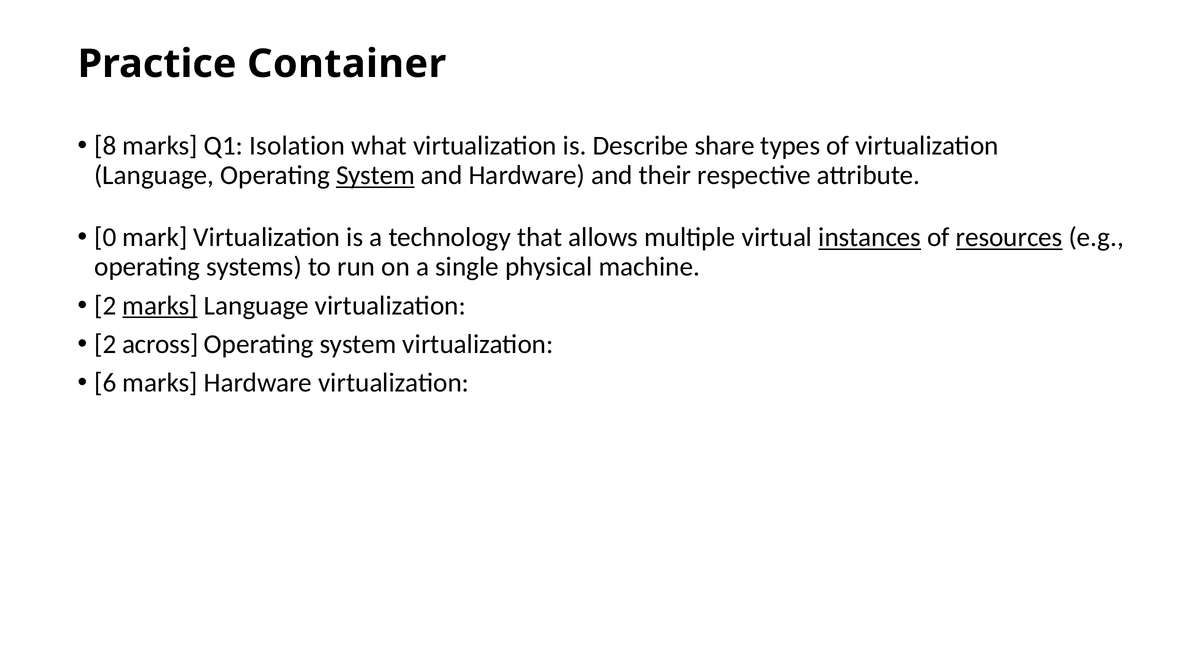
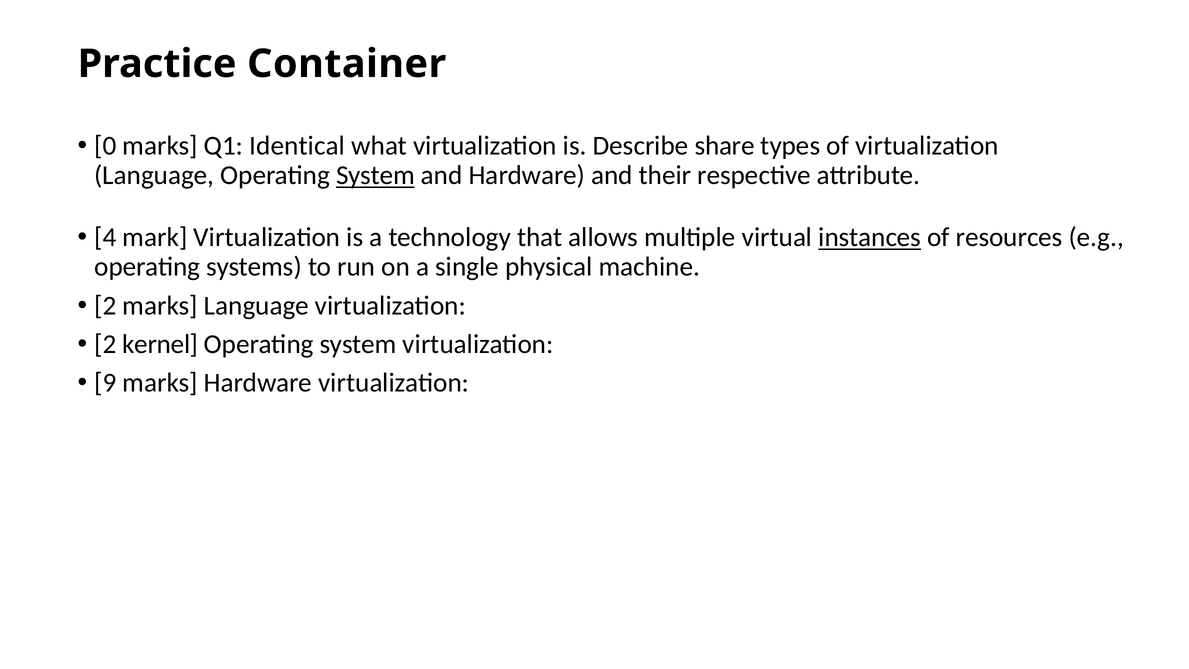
8: 8 -> 0
Isolation: Isolation -> Identical
0: 0 -> 4
resources underline: present -> none
marks at (160, 306) underline: present -> none
across: across -> kernel
6: 6 -> 9
